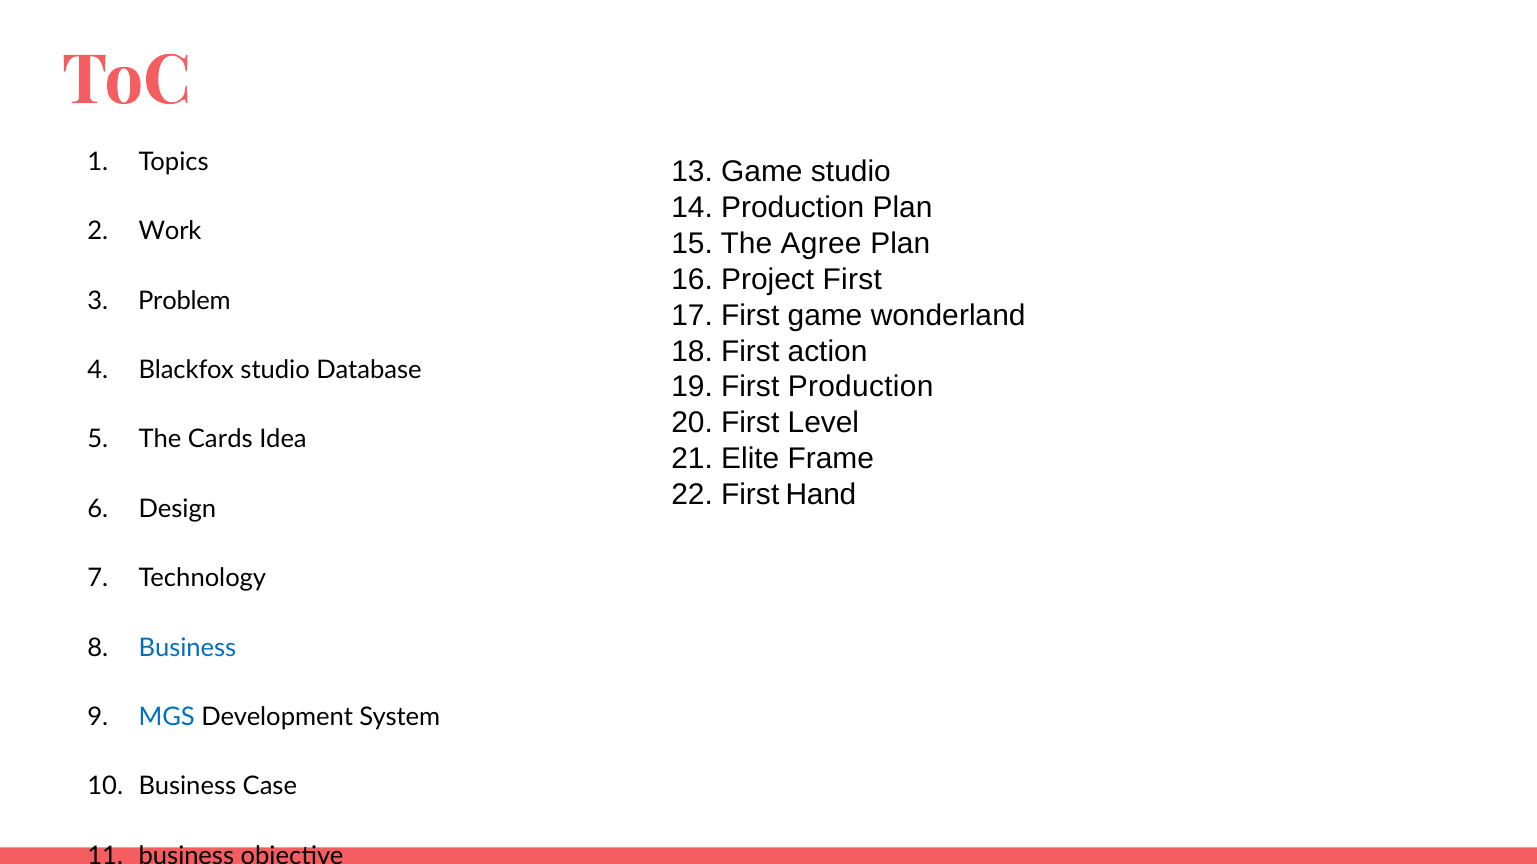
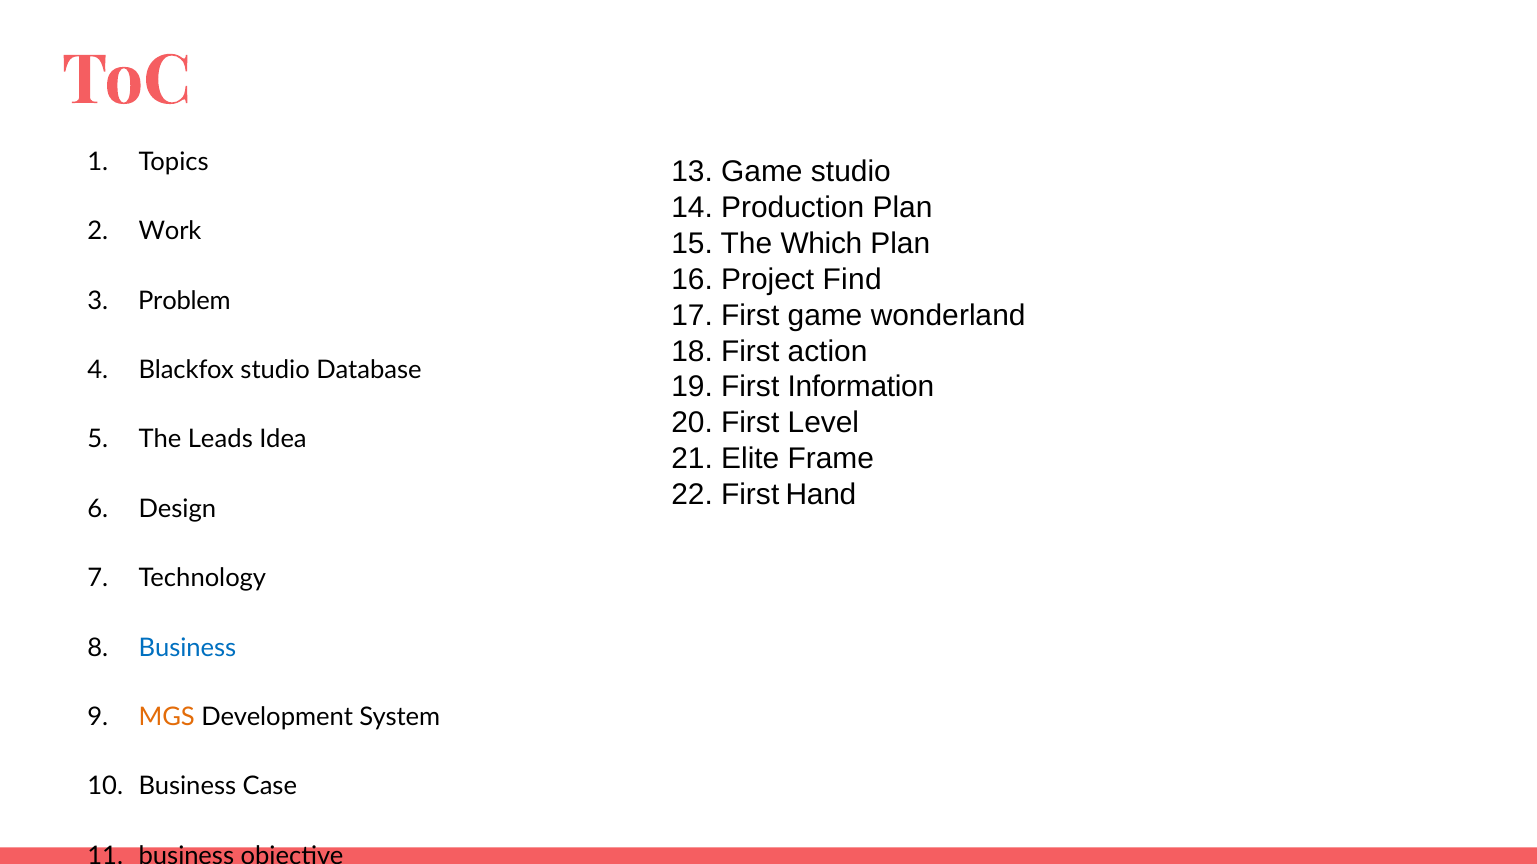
Agree: Agree -> Which
Project First: First -> Find
First Production: Production -> Information
Cards: Cards -> Leads
MGS colour: blue -> orange
